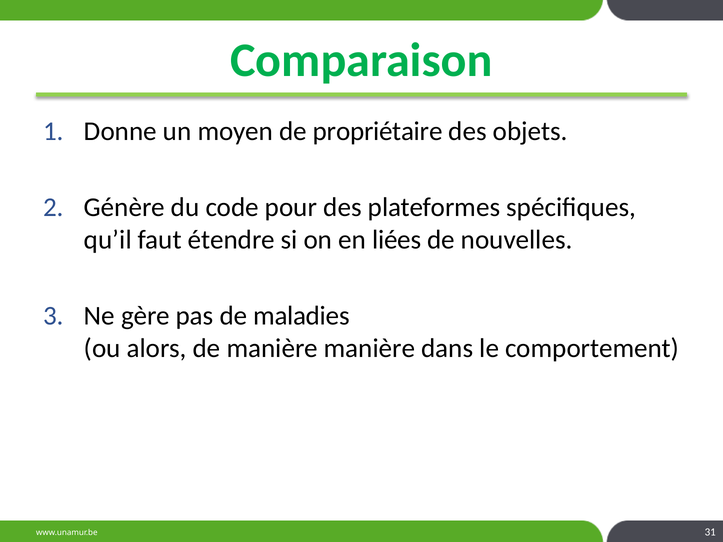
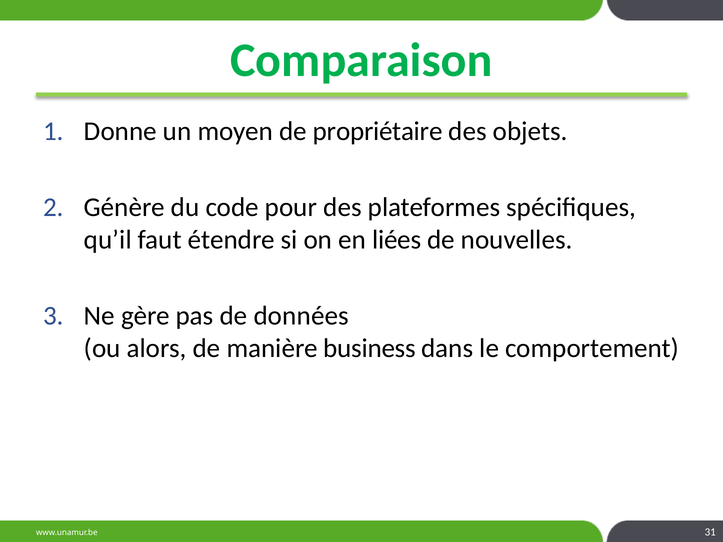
maladies: maladies -> données
manière manière: manière -> business
